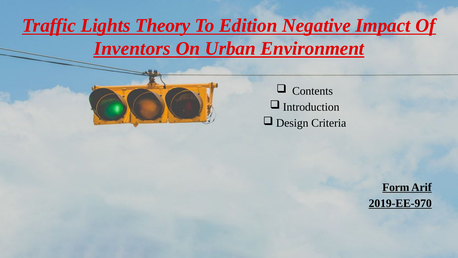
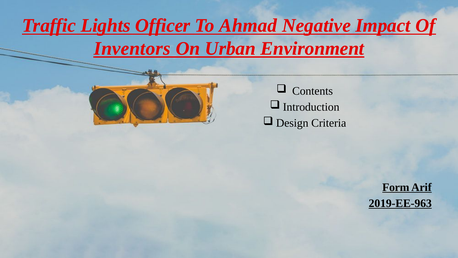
Theory: Theory -> Officer
Edition: Edition -> Ahmad
2019-EE-970: 2019-EE-970 -> 2019-EE-963
